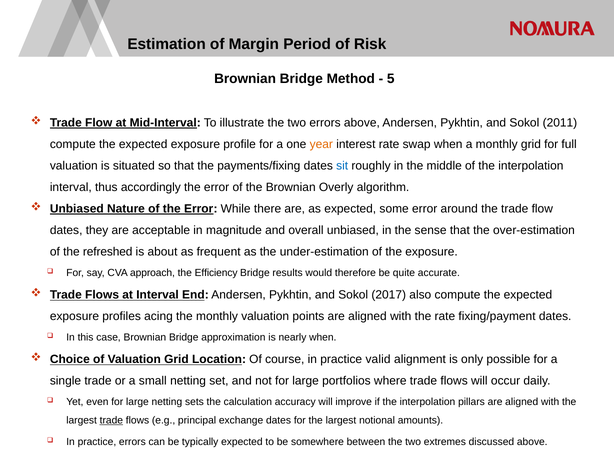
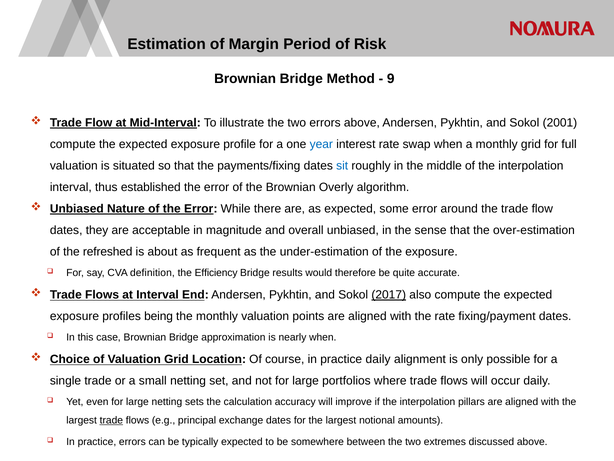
5: 5 -> 9
2011: 2011 -> 2001
year colour: orange -> blue
accordingly: accordingly -> established
approach: approach -> definition
2017 underline: none -> present
acing: acing -> being
practice valid: valid -> daily
